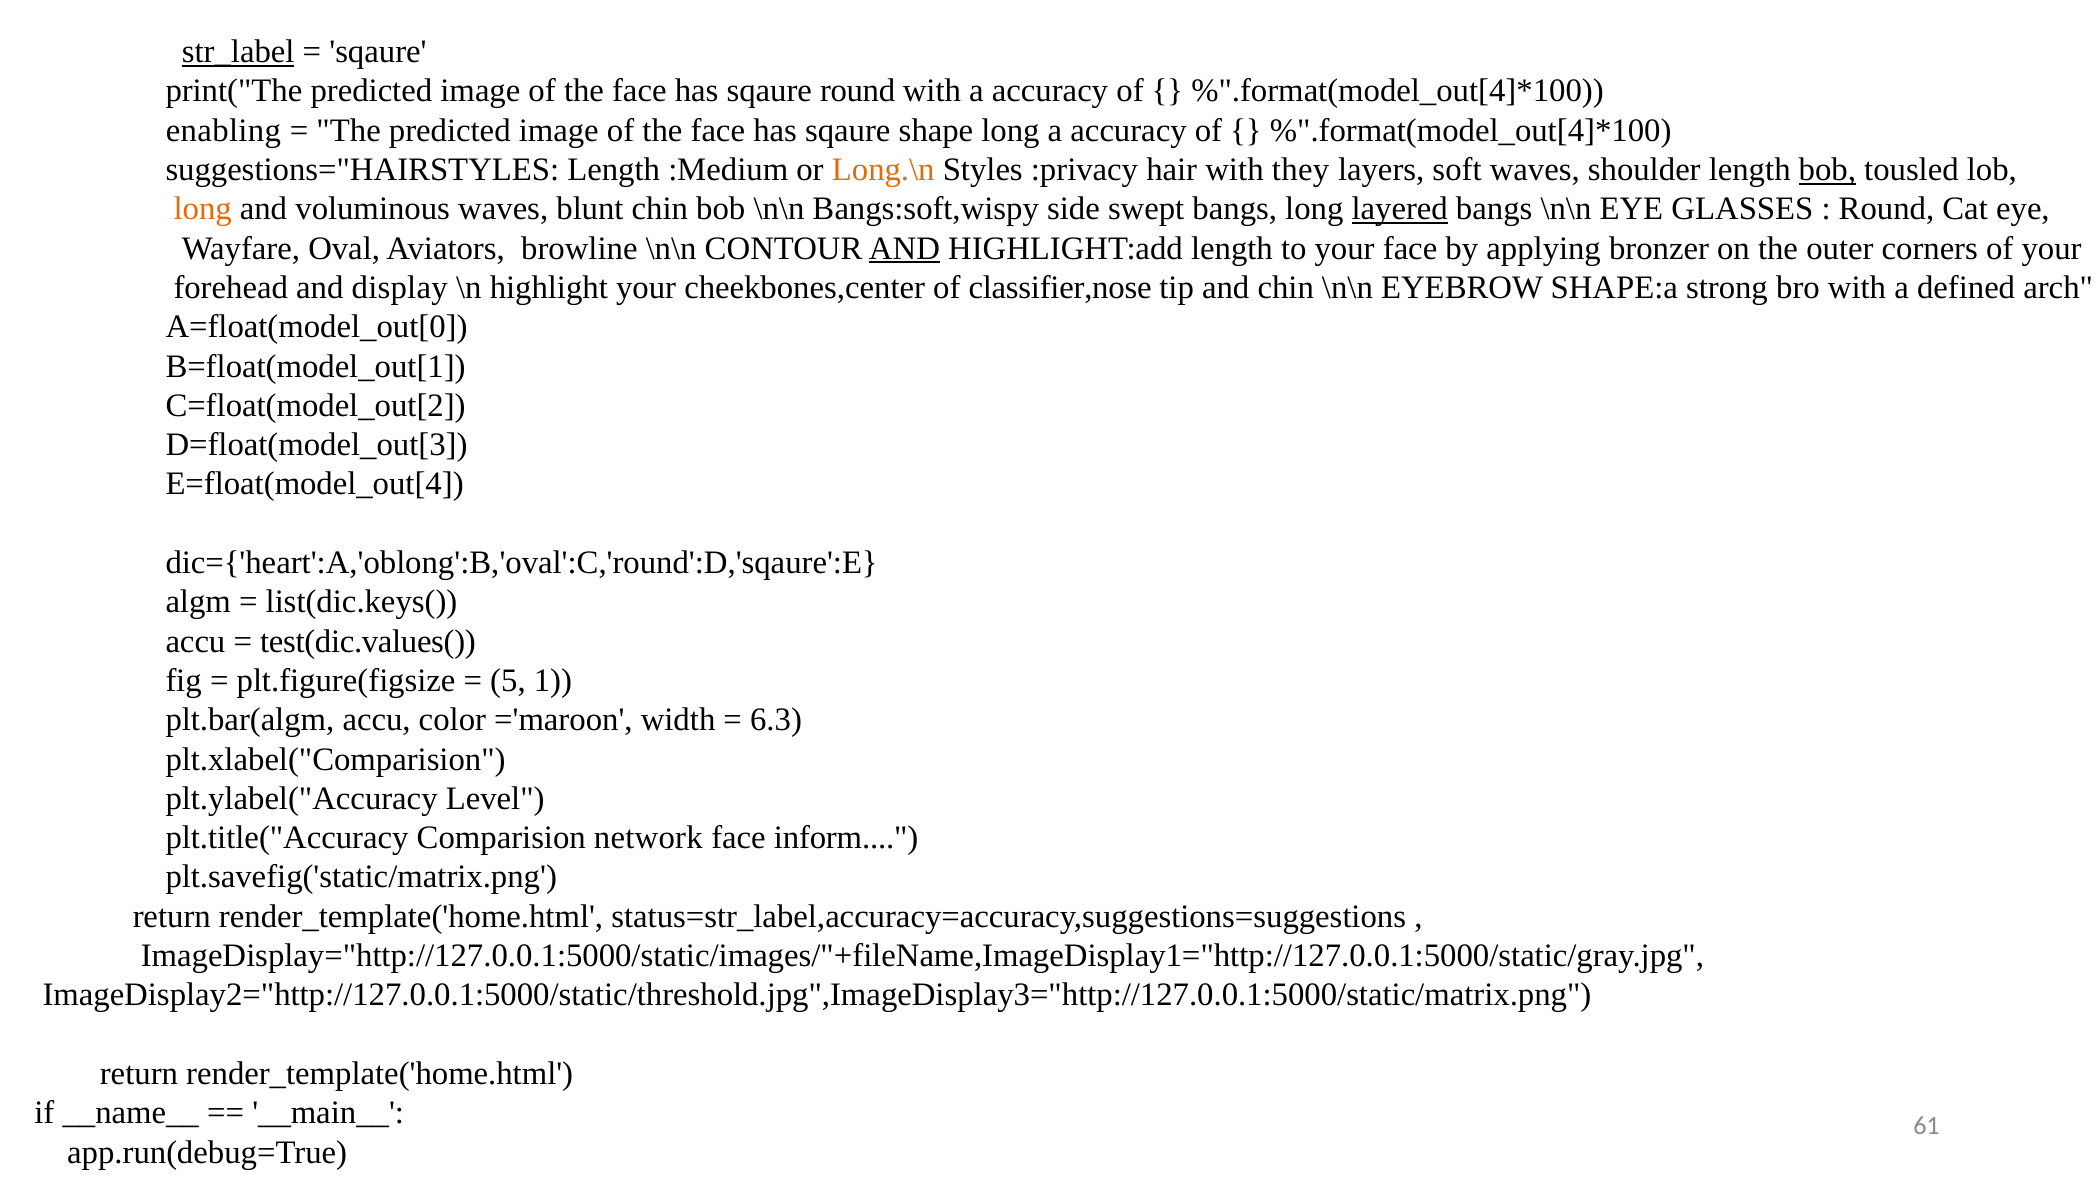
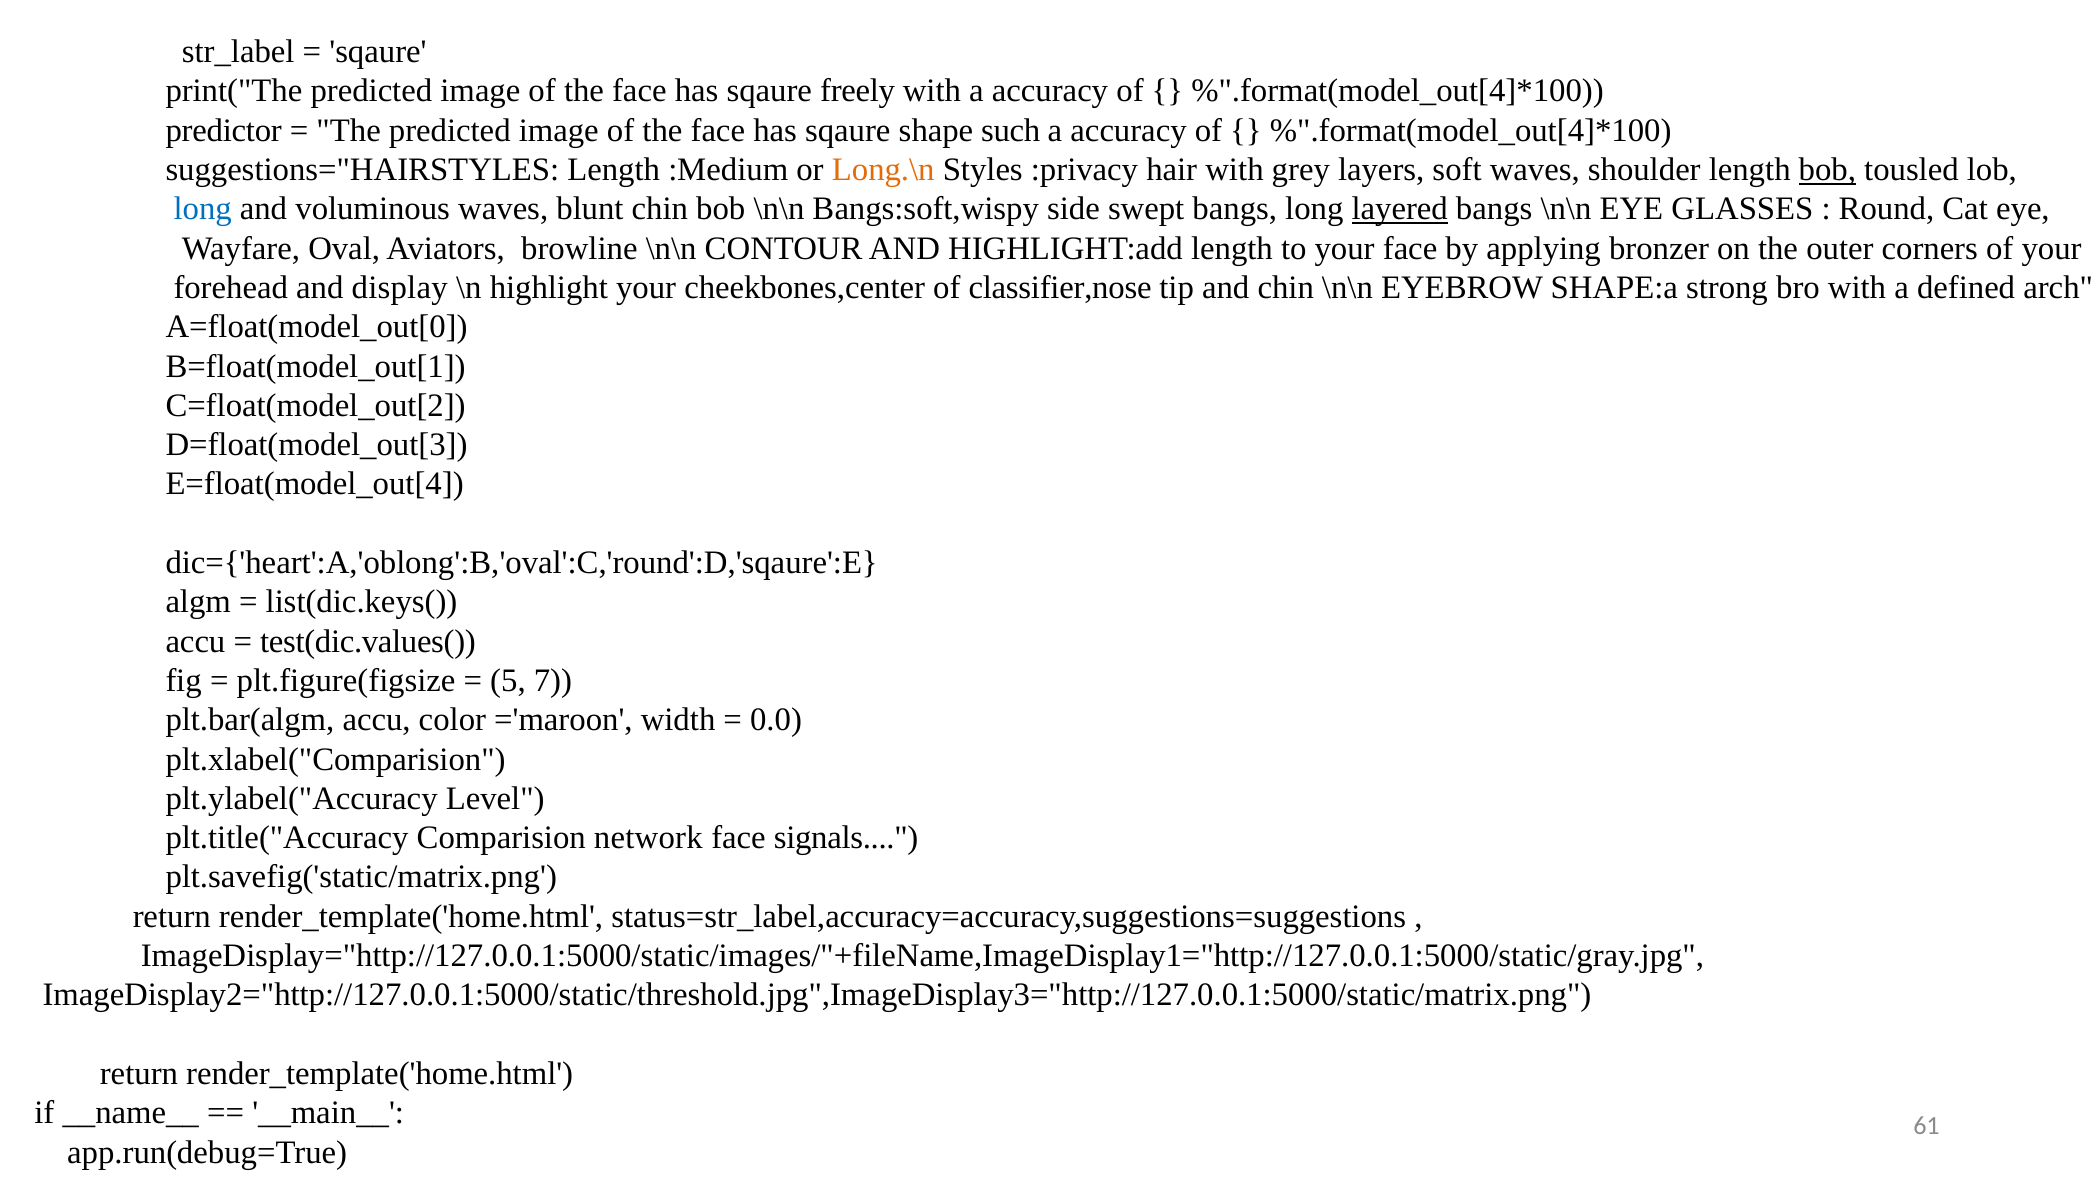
str_label underline: present -> none
sqaure round: round -> freely
enabling: enabling -> predictor
shape long: long -> such
they: they -> grey
long at (203, 209) colour: orange -> blue
AND at (904, 248) underline: present -> none
1: 1 -> 7
6.3: 6.3 -> 0.0
inform: inform -> signals
